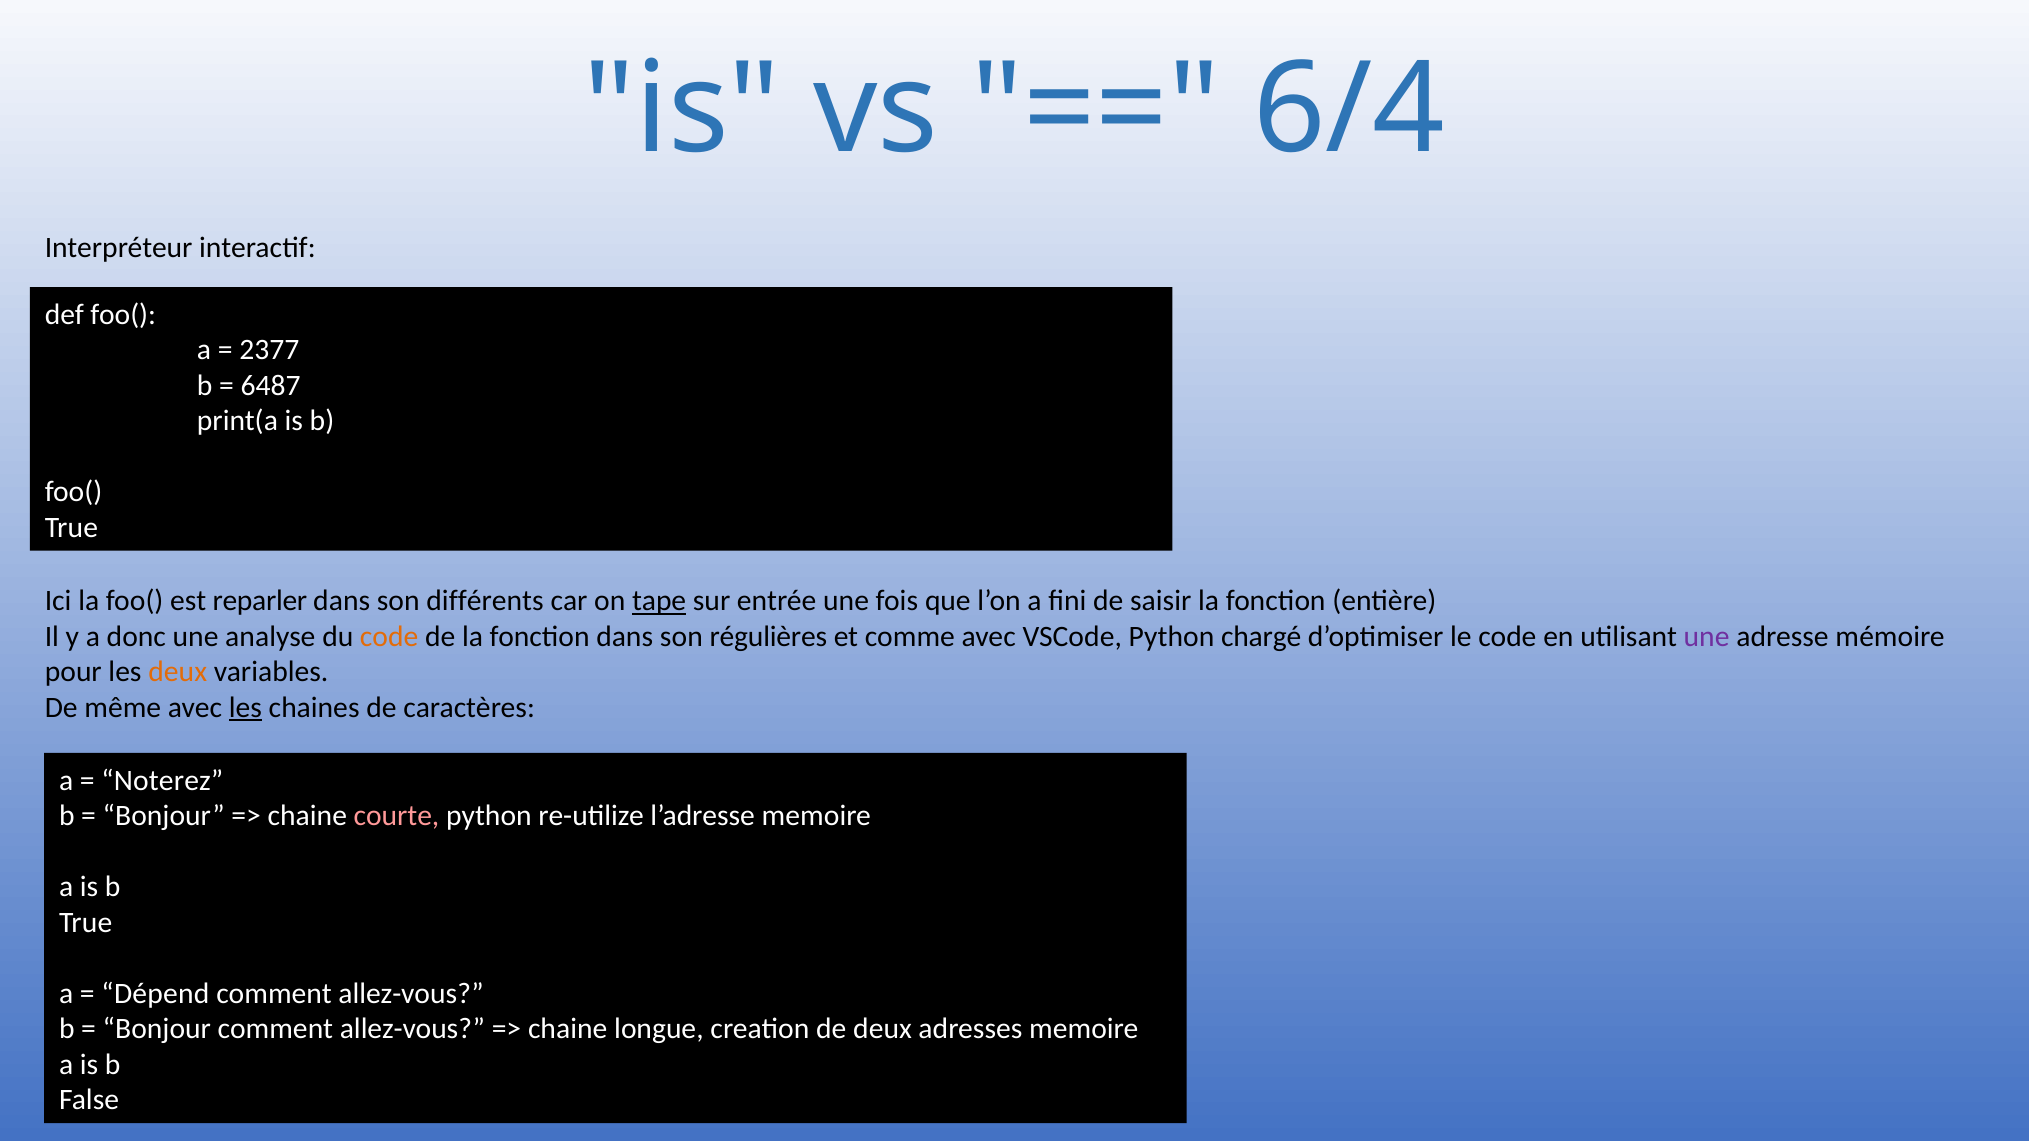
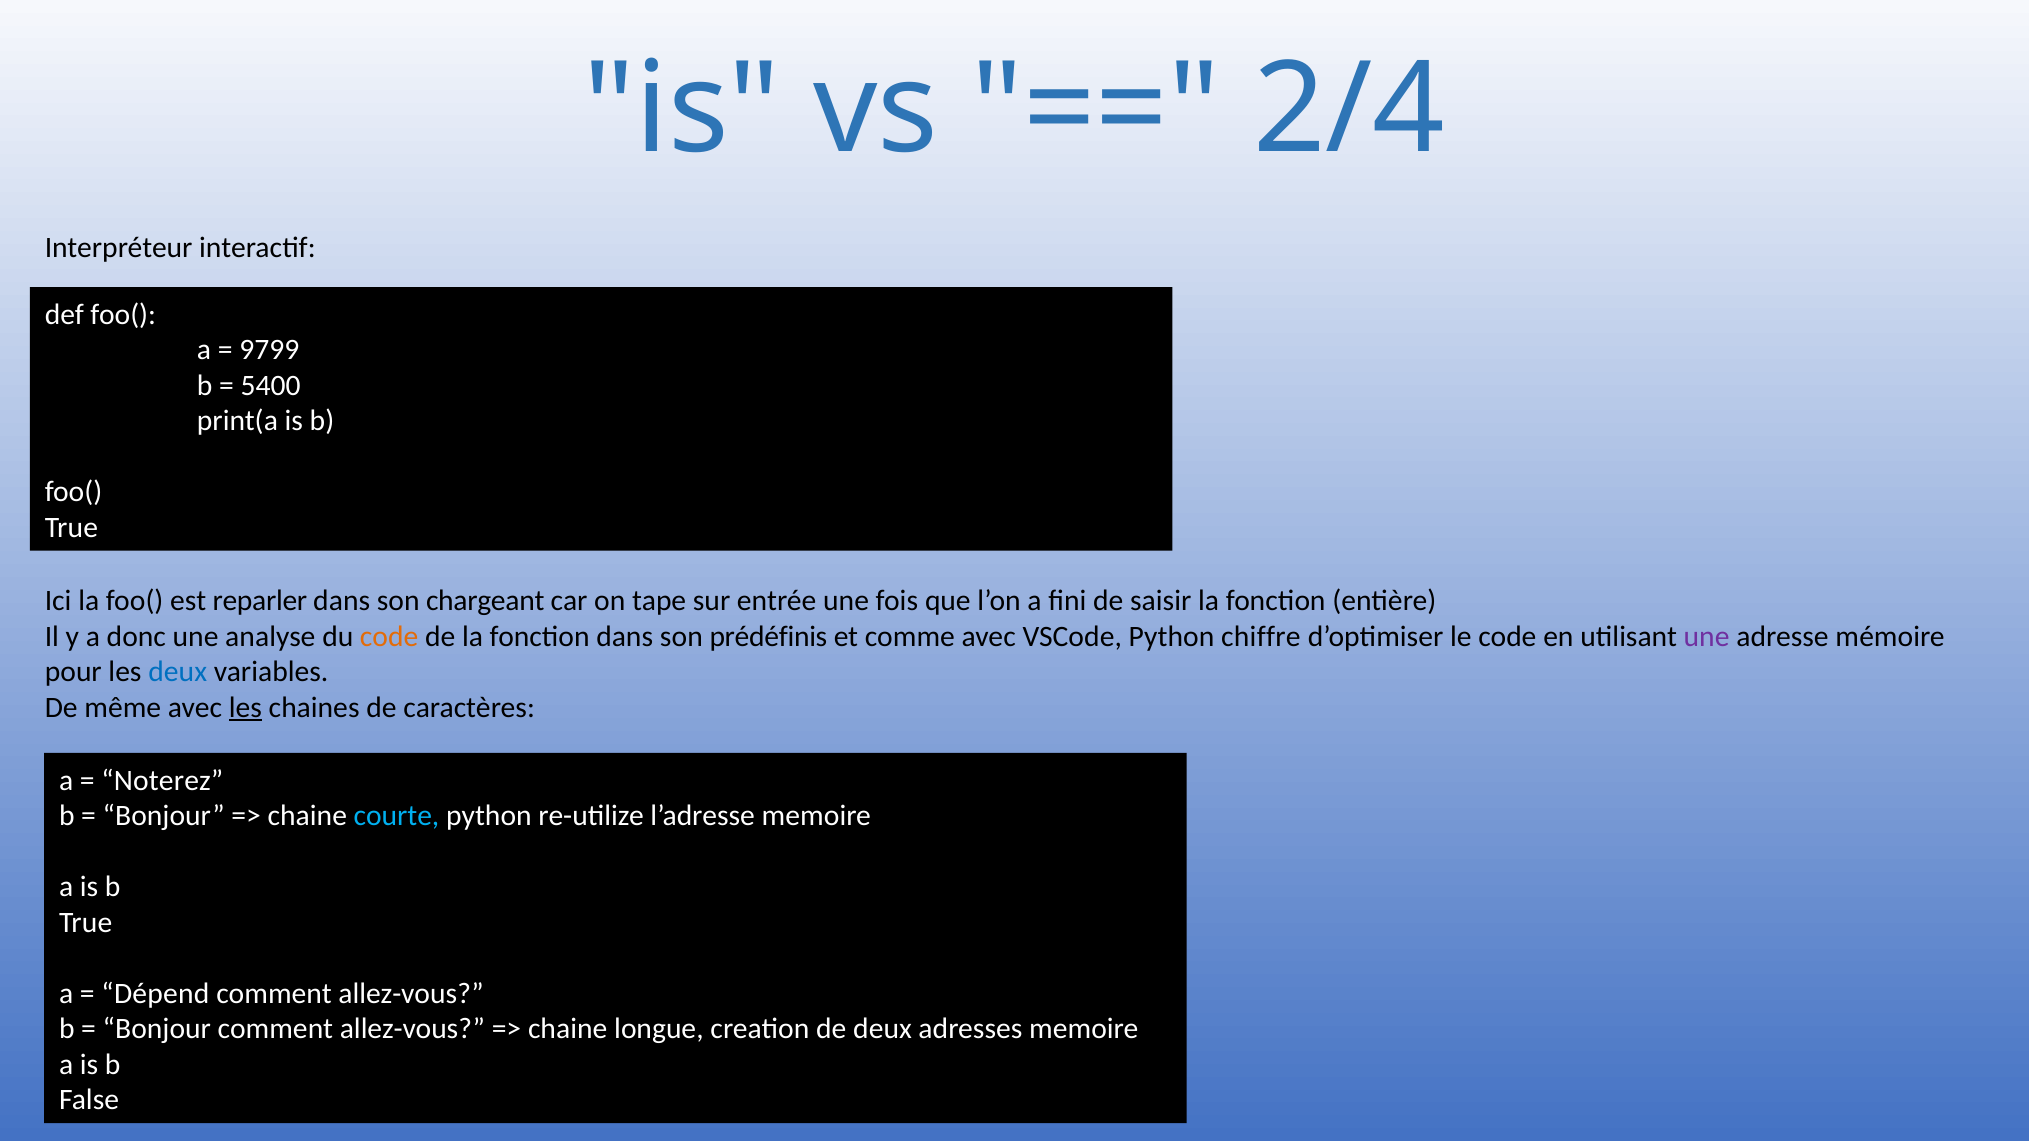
6/4: 6/4 -> 2/4
2377: 2377 -> 9799
6487: 6487 -> 5400
différents: différents -> chargeant
tape underline: present -> none
régulières: régulières -> prédéfinis
chargé: chargé -> chiffre
deux at (178, 672) colour: orange -> blue
courte colour: pink -> light blue
